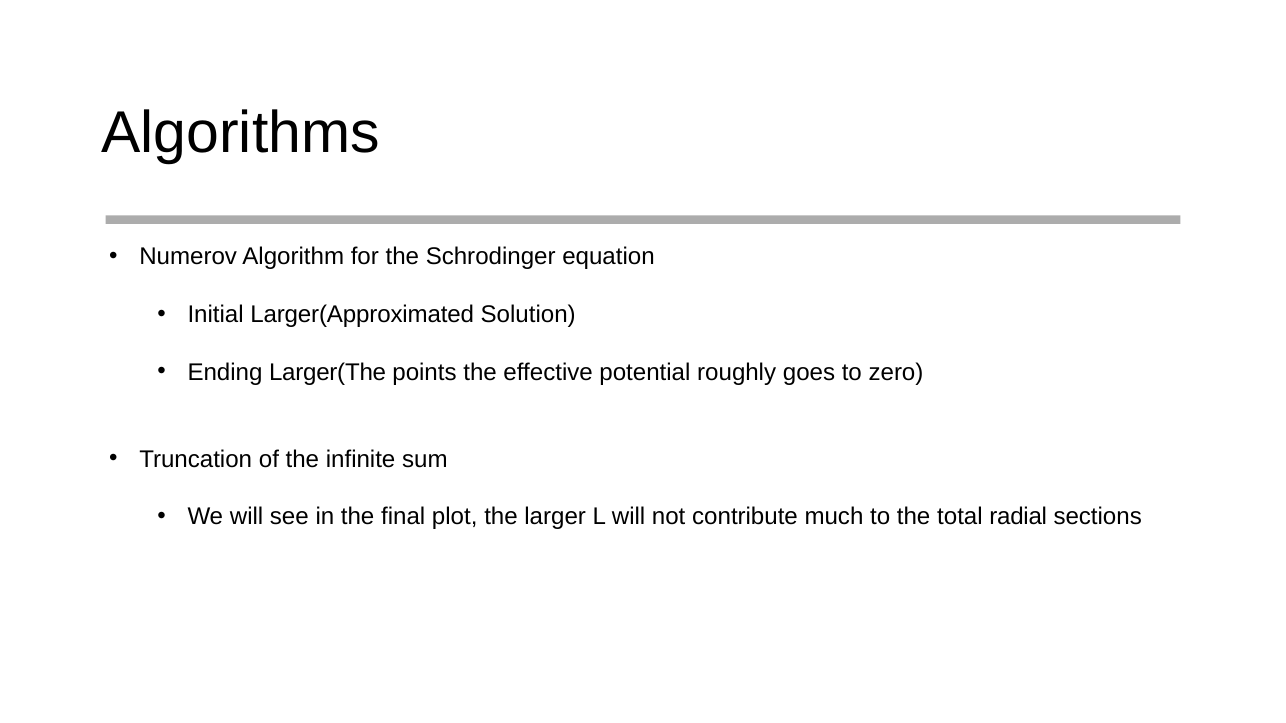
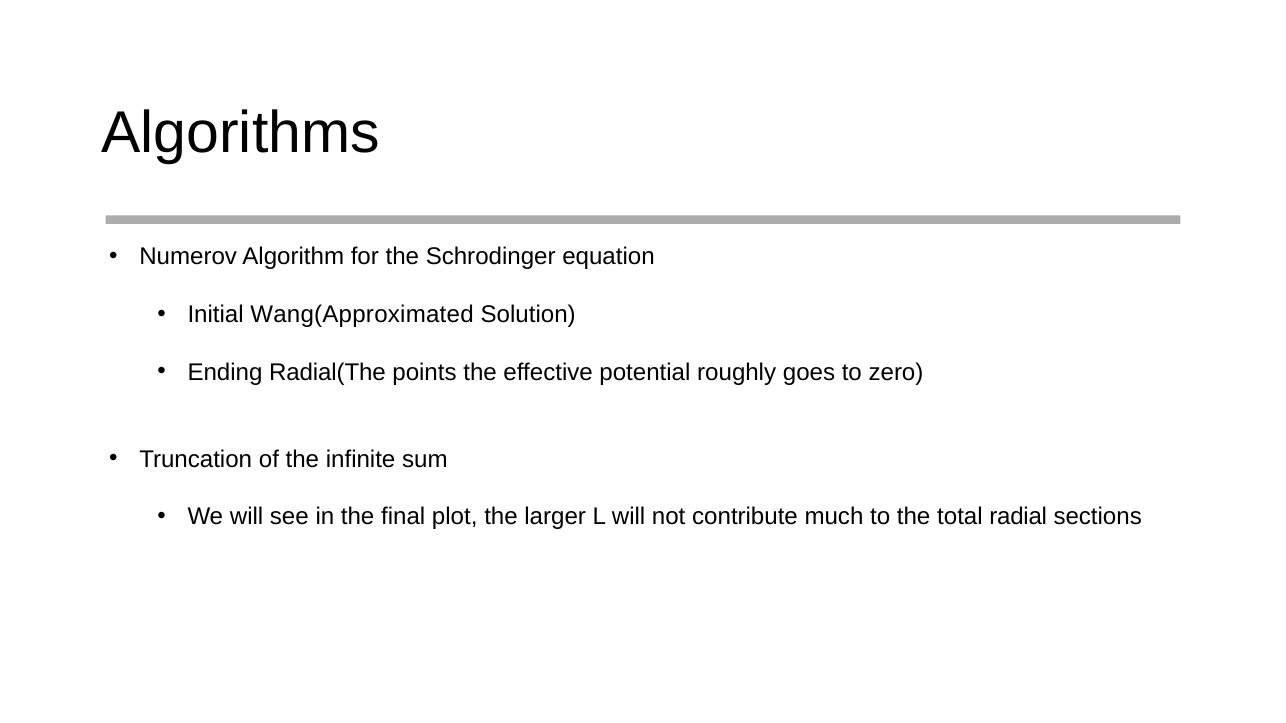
Larger(Approximated: Larger(Approximated -> Wang(Approximated
Larger(The: Larger(The -> Radial(The
